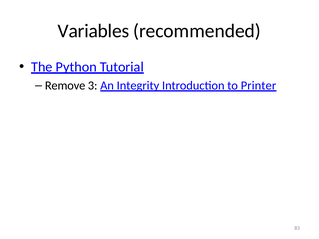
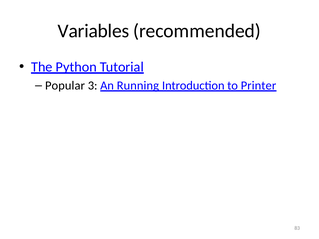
Remove: Remove -> Popular
Integrity: Integrity -> Running
